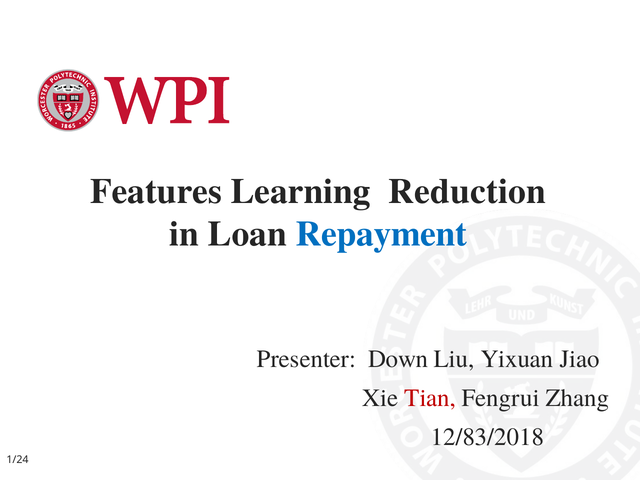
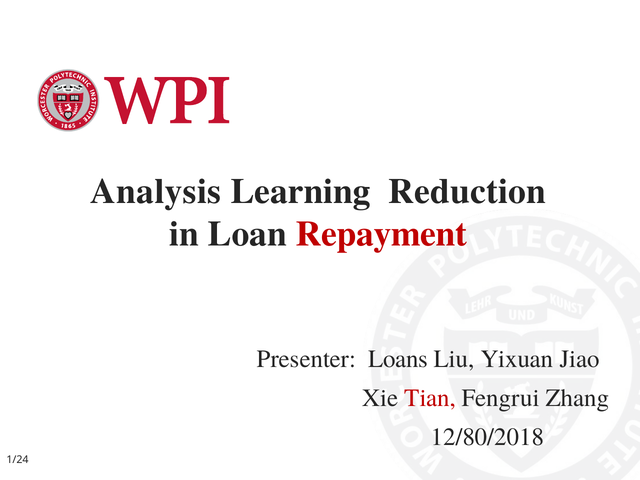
Features: Features -> Analysis
Repayment colour: blue -> red
Down: Down -> Loans
12/83/2018: 12/83/2018 -> 12/80/2018
